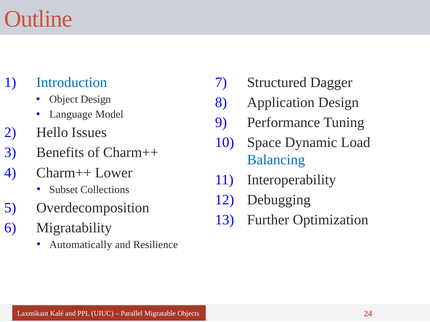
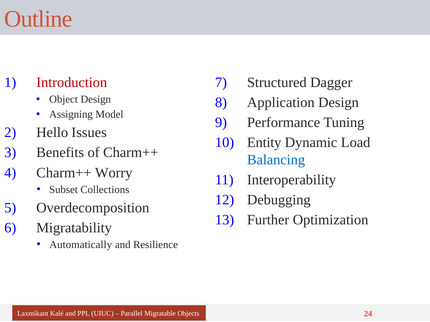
Introduction colour: blue -> red
Language: Language -> Assigning
Space: Space -> Entity
Lower: Lower -> Worry
